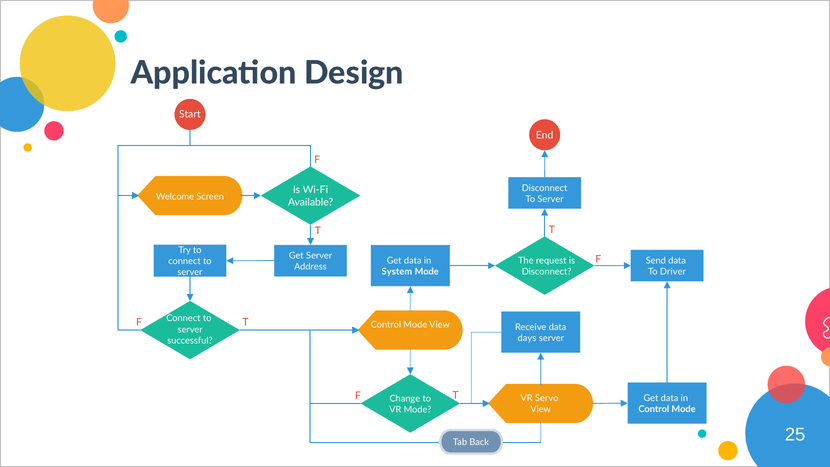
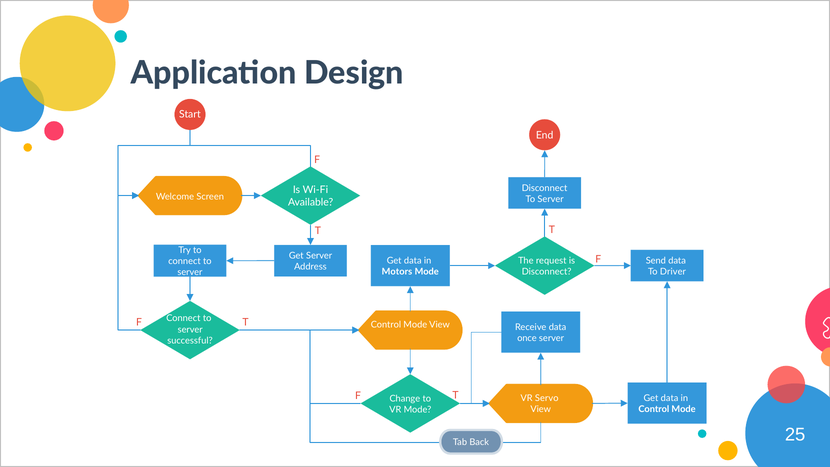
System: System -> Motors
days: days -> once
